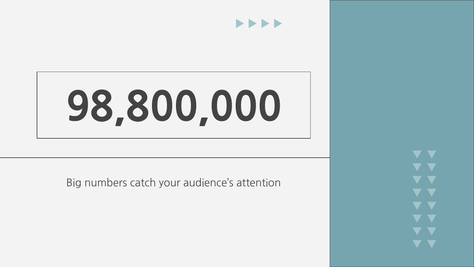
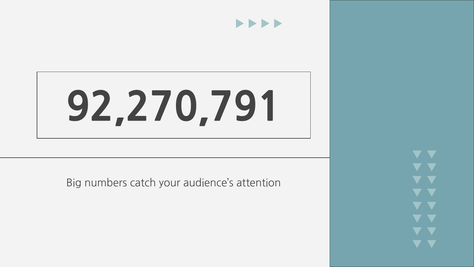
98,800,000: 98,800,000 -> 92,270,791
